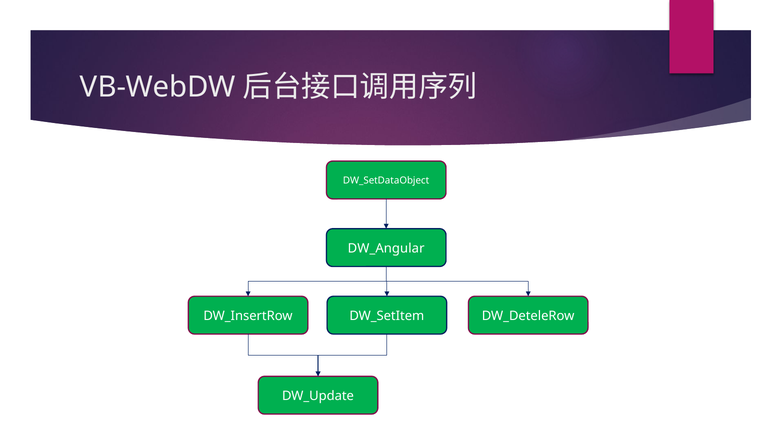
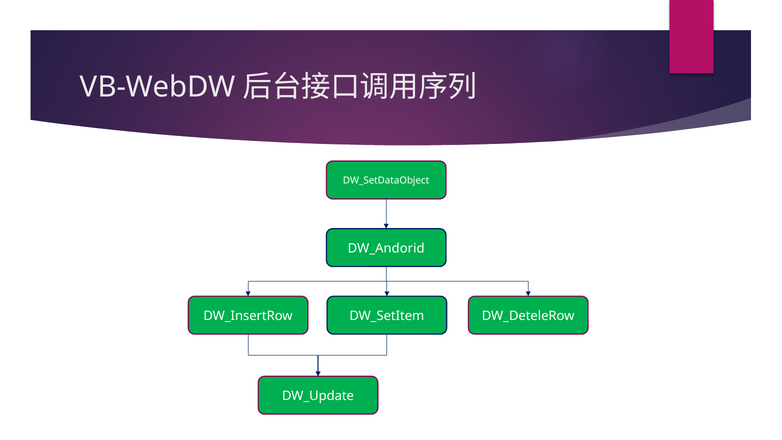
DW_Angular: DW_Angular -> DW_Andorid
